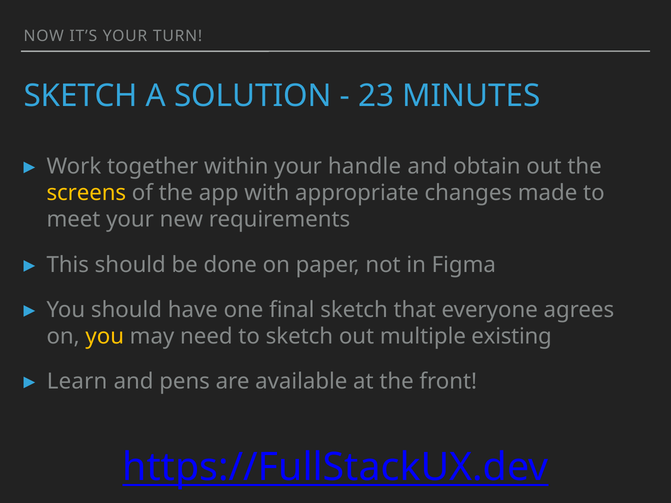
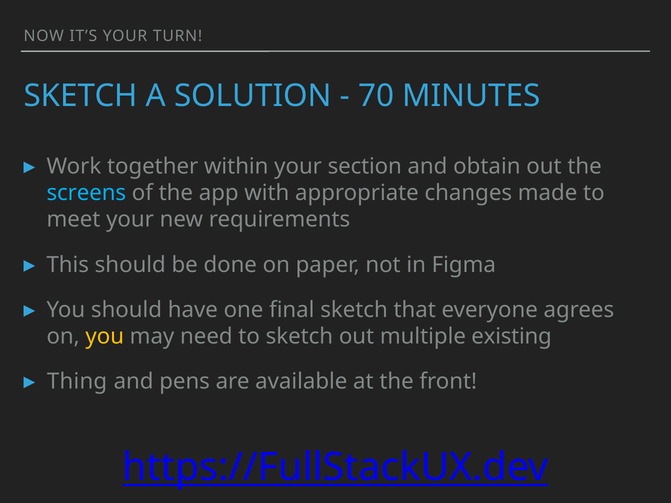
23: 23 -> 70
handle: handle -> section
screens colour: yellow -> light blue
Learn: Learn -> Thing
